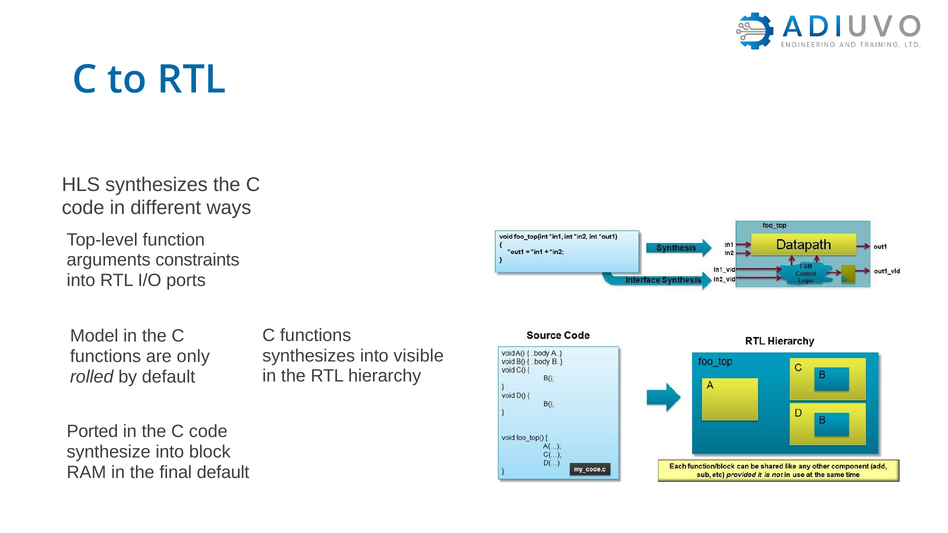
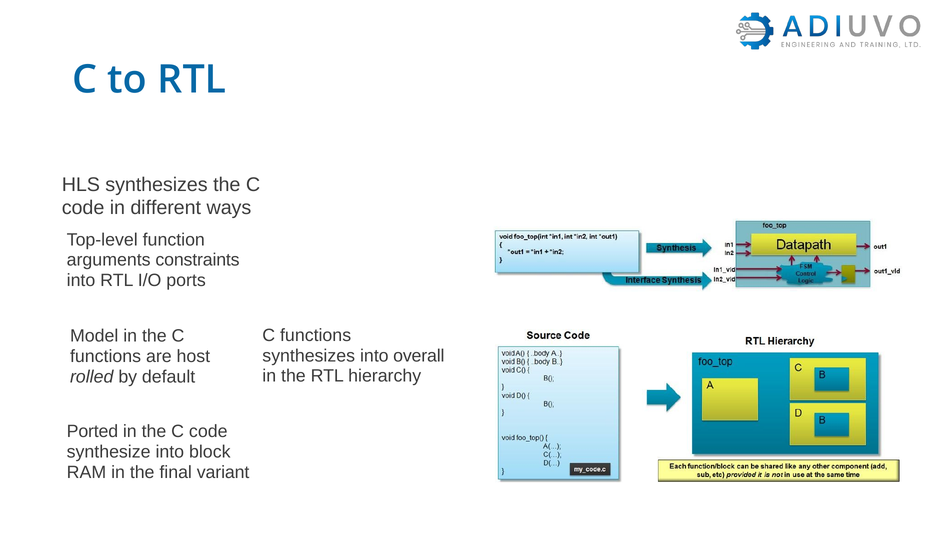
visible: visible -> overall
only: only -> host
final default: default -> variant
